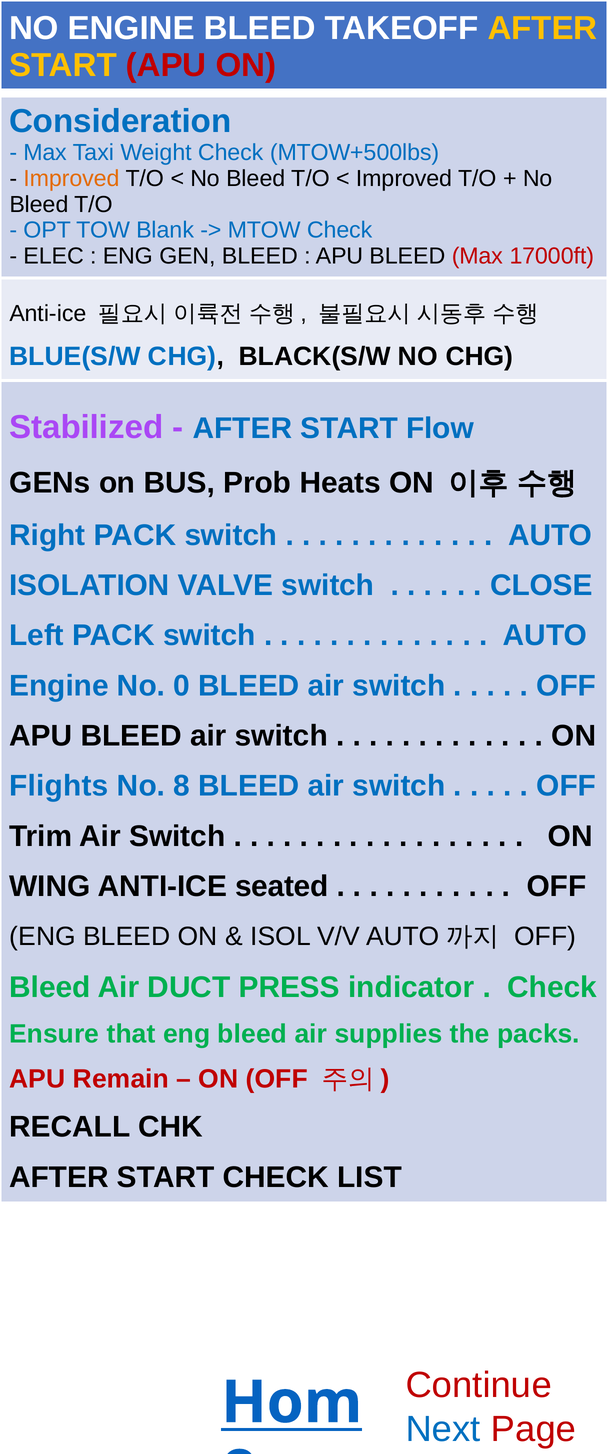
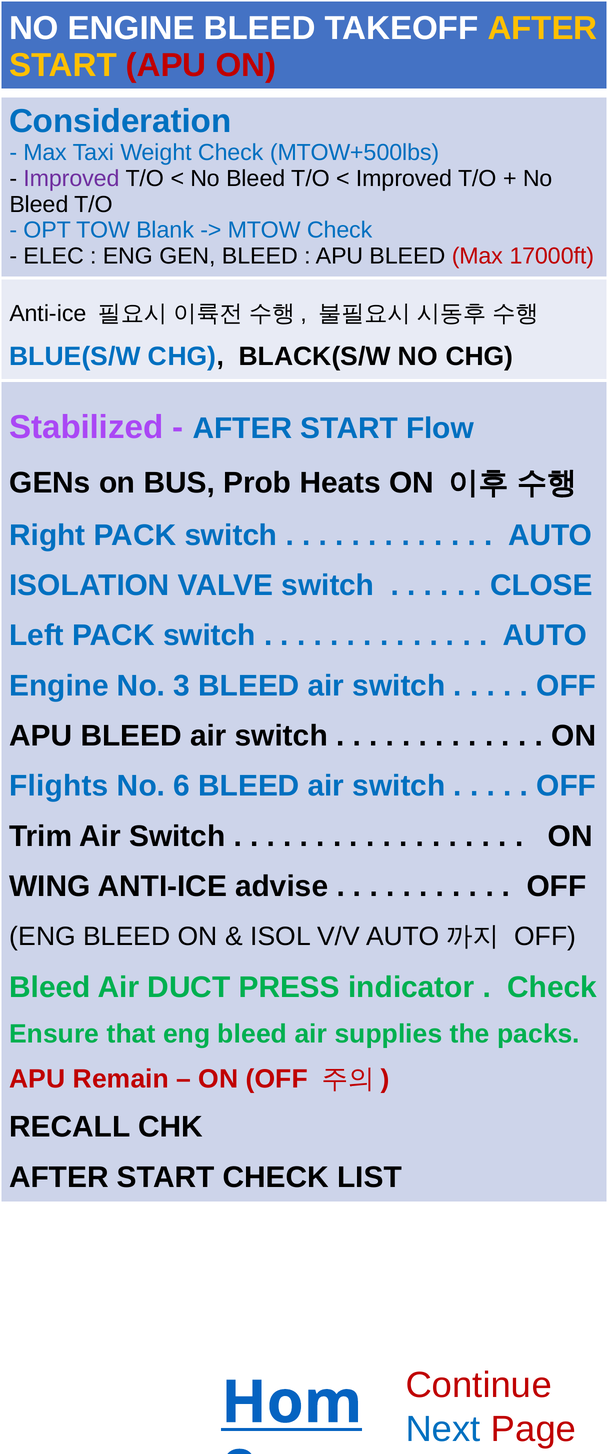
Improved at (71, 179) colour: orange -> purple
0: 0 -> 3
8: 8 -> 6
seated: seated -> advise
